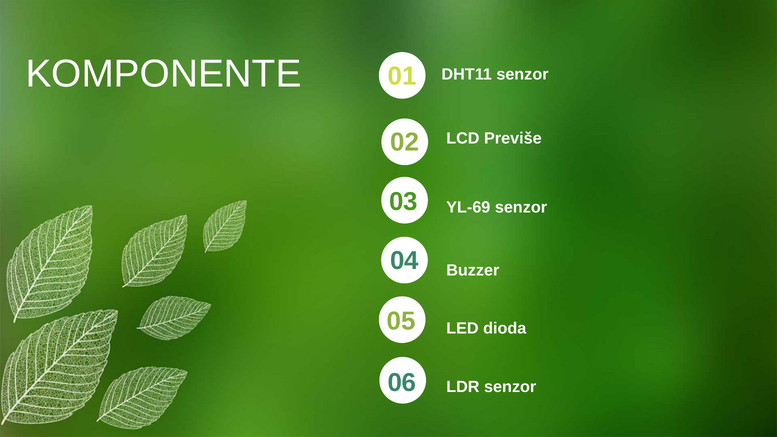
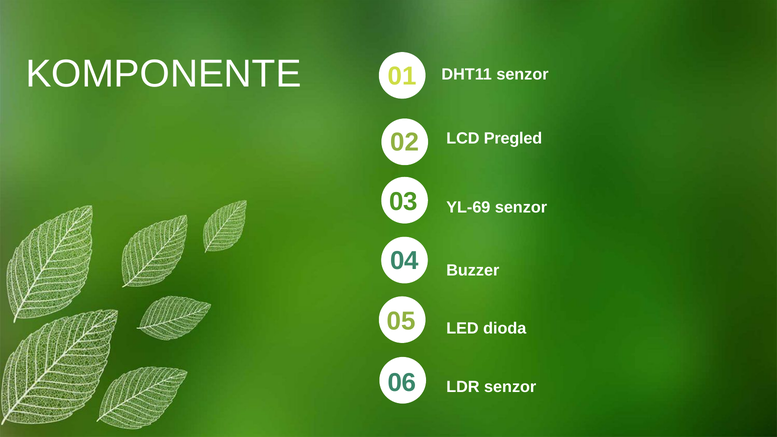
Previše: Previše -> Pregled
